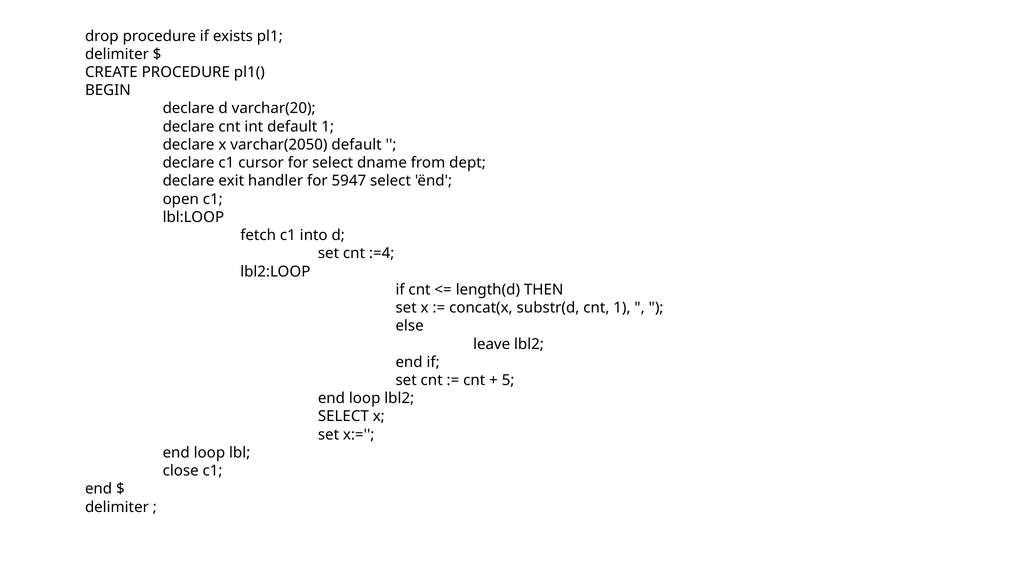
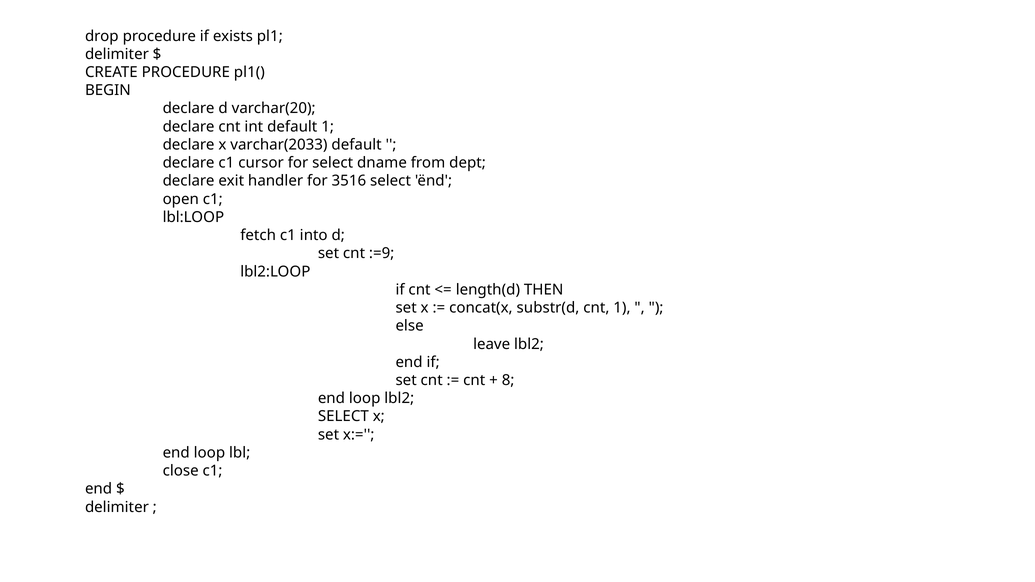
varchar(2050: varchar(2050 -> varchar(2033
5947: 5947 -> 3516
:=4: :=4 -> :=9
5: 5 -> 8
